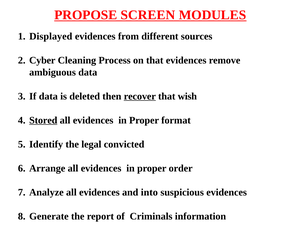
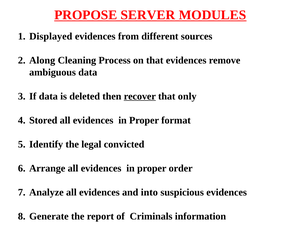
SCREEN: SCREEN -> SERVER
Cyber: Cyber -> Along
wish: wish -> only
Stored underline: present -> none
